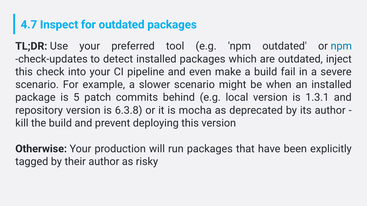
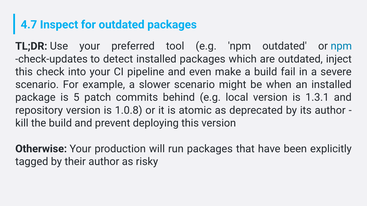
6.3.8: 6.3.8 -> 1.0.8
mocha: mocha -> atomic
